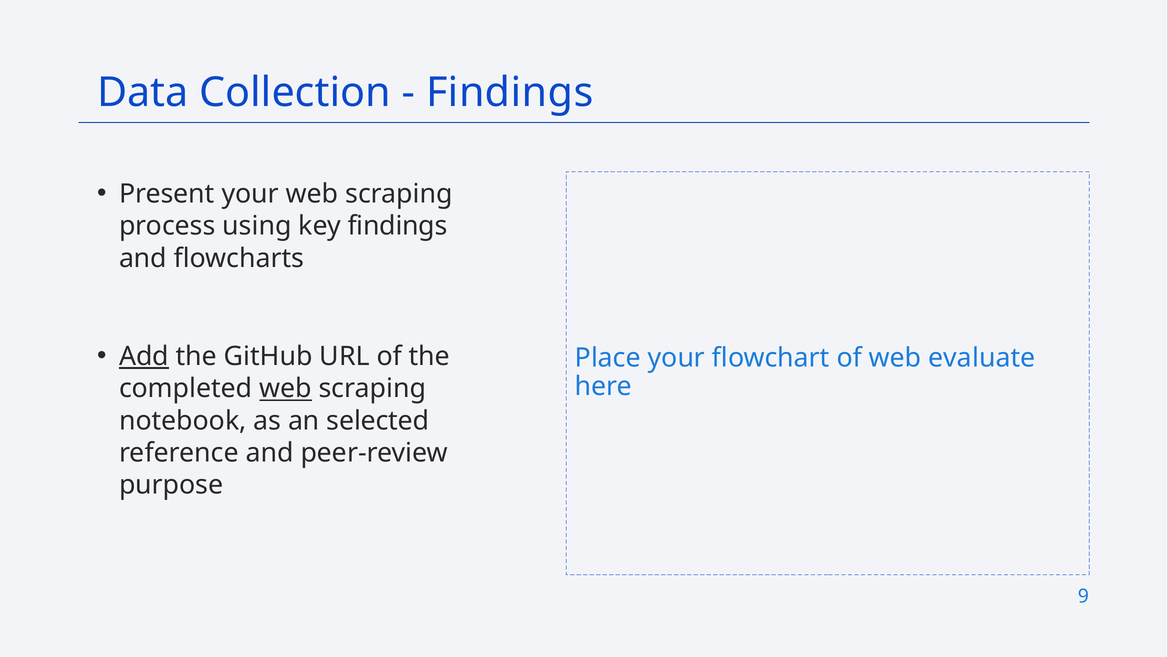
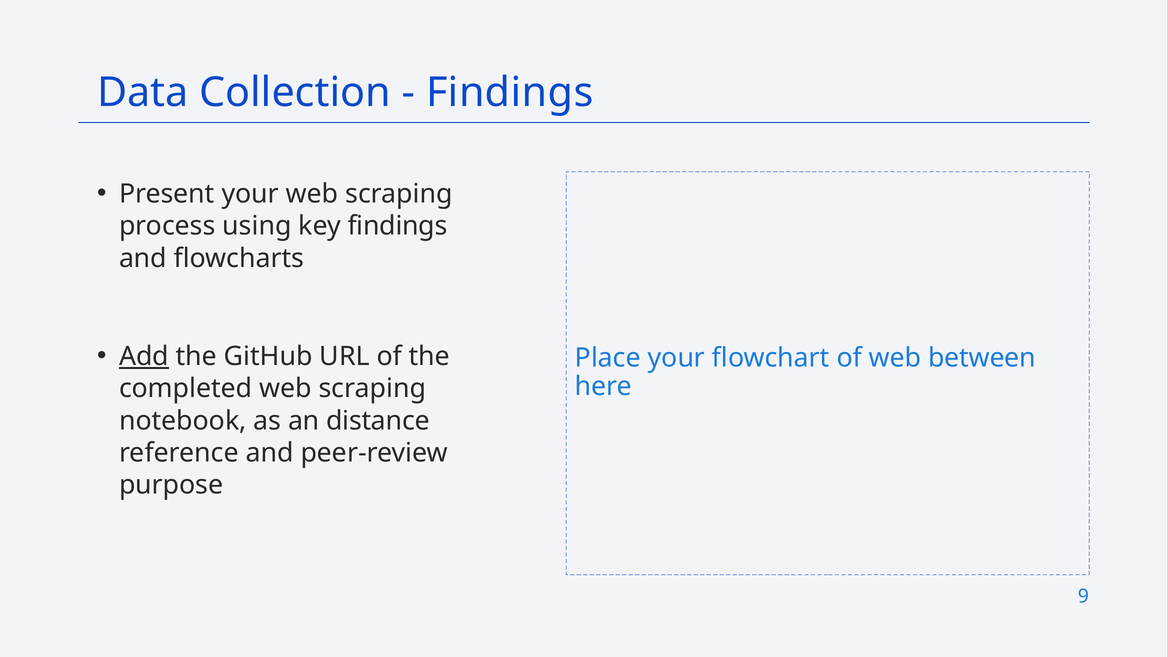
evaluate: evaluate -> between
web at (286, 389) underline: present -> none
selected: selected -> distance
